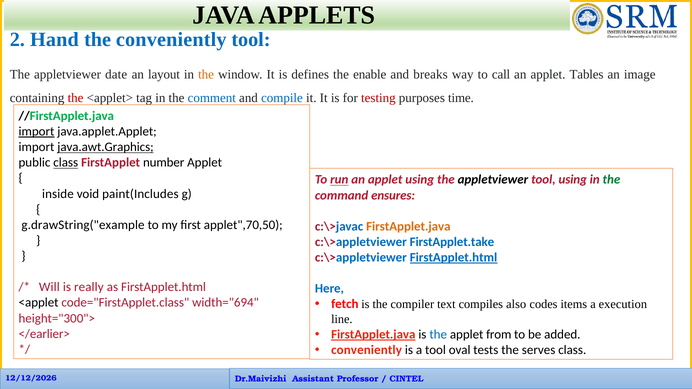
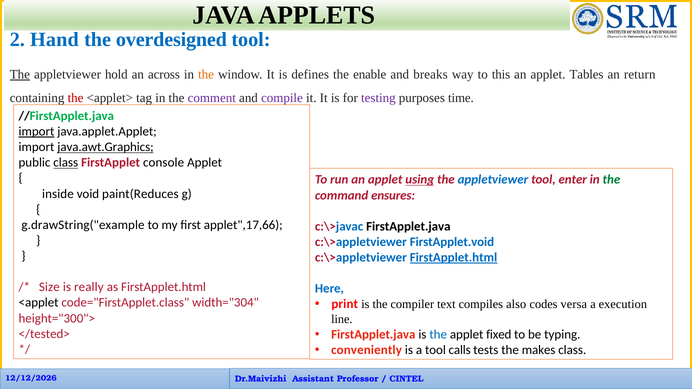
the conveniently: conveniently -> overdesigned
The at (20, 75) underline: none -> present
date: date -> hold
layout: layout -> across
call: call -> this
image: image -> return
comment colour: blue -> purple
compile colour: blue -> purple
testing colour: red -> purple
number: number -> console
run underline: present -> none
using at (420, 180) underline: none -> present
appletviewer at (493, 180) colour: black -> blue
tool using: using -> enter
paint(Includes: paint(Includes -> paint(Reduces
applet",70,50: applet",70,50 -> applet",17,66
FirstApplet.java at (408, 227) colour: orange -> black
FirstApplet.take: FirstApplet.take -> FirstApplet.void
Will: Will -> Size
width="694: width="694 -> width="304
fetch: fetch -> print
items: items -> versa
FirstApplet.java at (373, 335) underline: present -> none
from: from -> fixed
added: added -> typing
</earlier>: </earlier> -> </tested>
oval: oval -> calls
serves: serves -> makes
